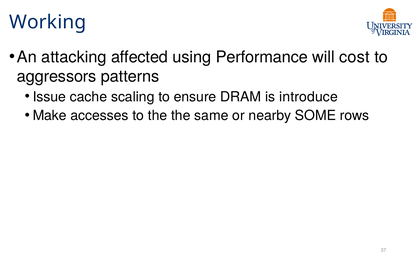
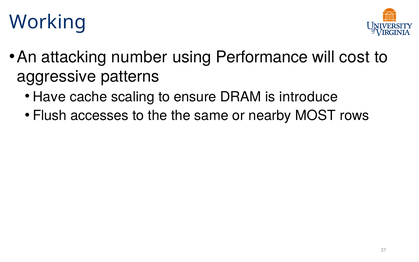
affected: affected -> number
aggressors: aggressors -> aggressive
Issue: Issue -> Have
Make: Make -> Flush
SOME: SOME -> MOST
